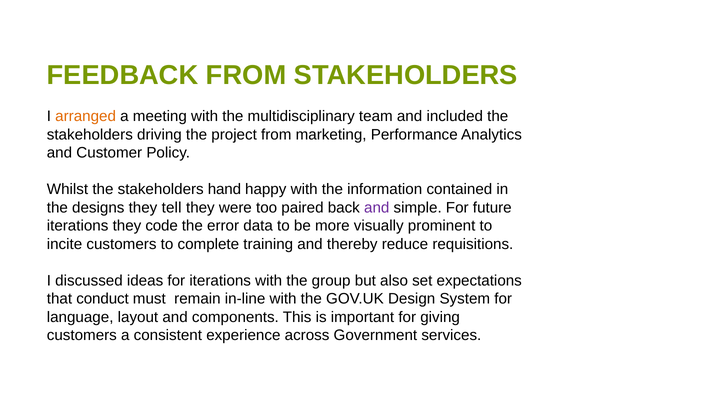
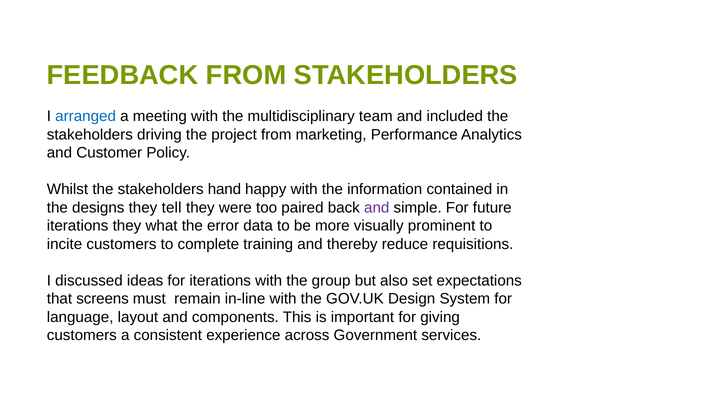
arranged colour: orange -> blue
code: code -> what
conduct: conduct -> screens
